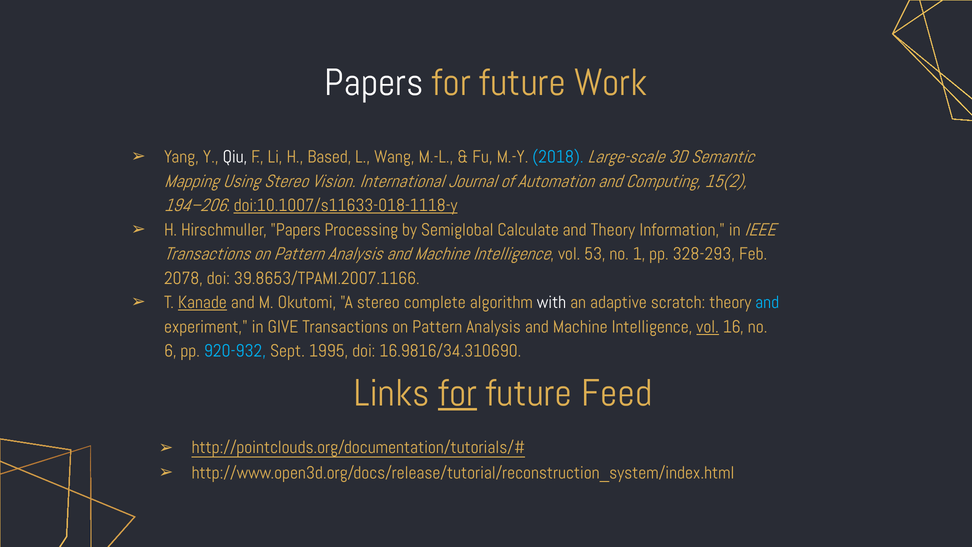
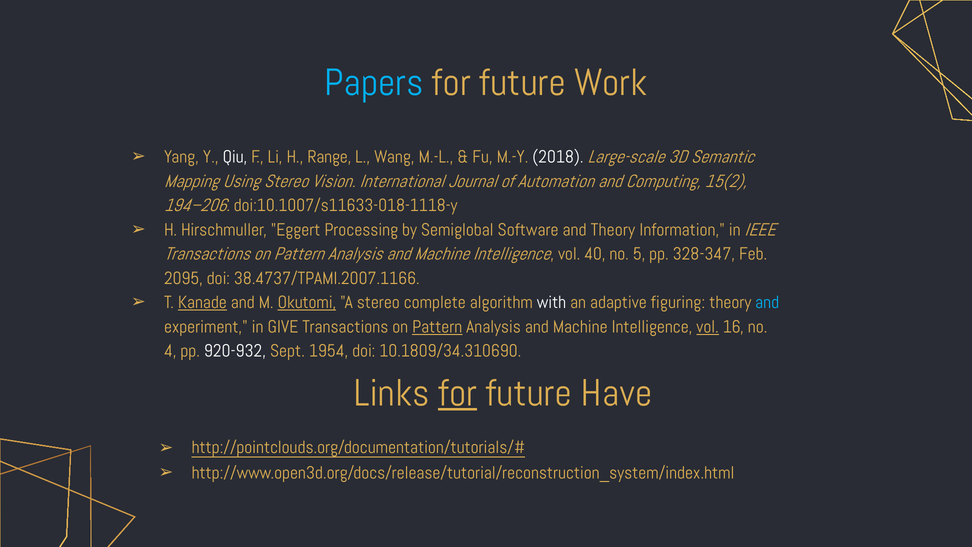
Papers at (374, 83) colour: white -> light blue
Based: Based -> Range
2018 colour: light blue -> white
doi:10.1007/s11633-018-1118-y underline: present -> none
Hirschmuller Papers: Papers -> Eggert
Calculate: Calculate -> Software
53: 53 -> 40
1: 1 -> 5
328-293: 328-293 -> 328-347
2078: 2078 -> 2095
39.8653/TPAMI.2007.1166: 39.8653/TPAMI.2007.1166 -> 38.4737/TPAMI.2007.1166
Okutomi underline: none -> present
scratch: scratch -> figuring
Pattern at (437, 327) underline: none -> present
6: 6 -> 4
920-932 colour: light blue -> white
1995: 1995 -> 1954
16.9816/34.310690: 16.9816/34.310690 -> 10.1809/34.310690
Feed: Feed -> Have
